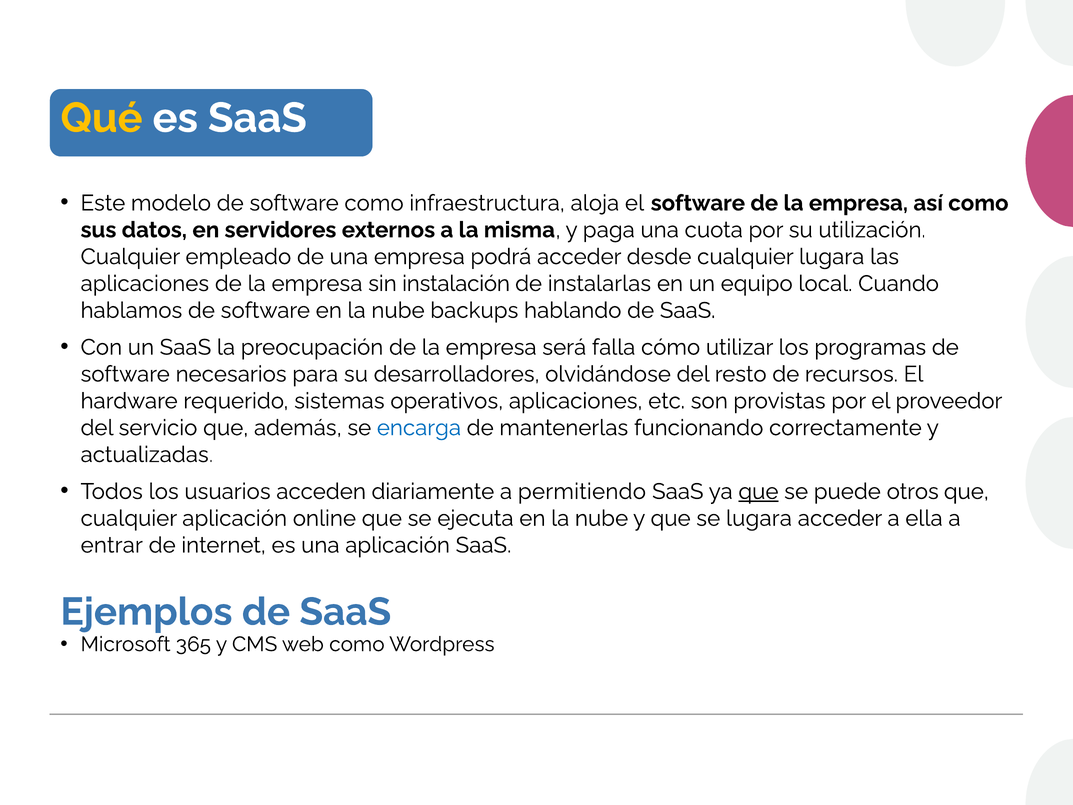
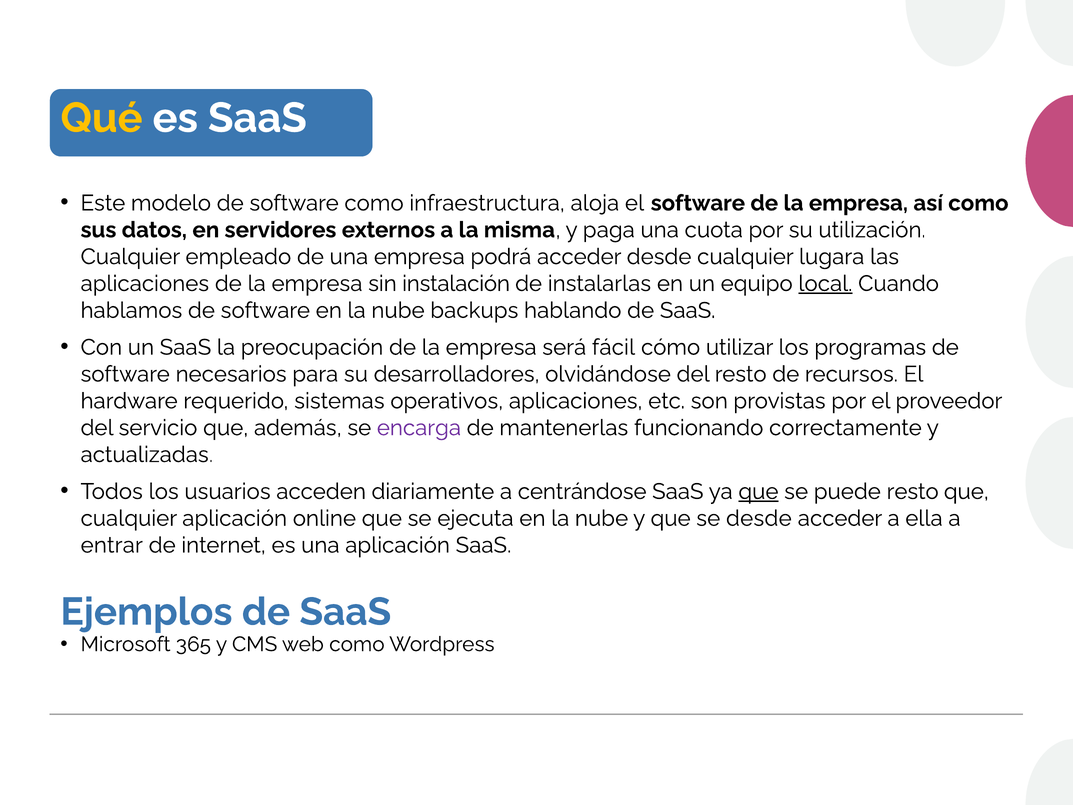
local underline: none -> present
falla: falla -> fácil
encarga colour: blue -> purple
permitiendo: permitiendo -> centrándose
puede otros: otros -> resto
se lugara: lugara -> desde
